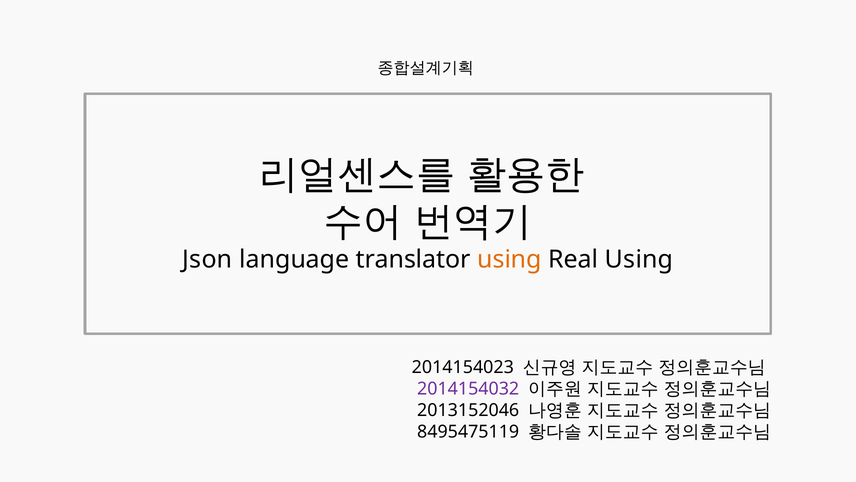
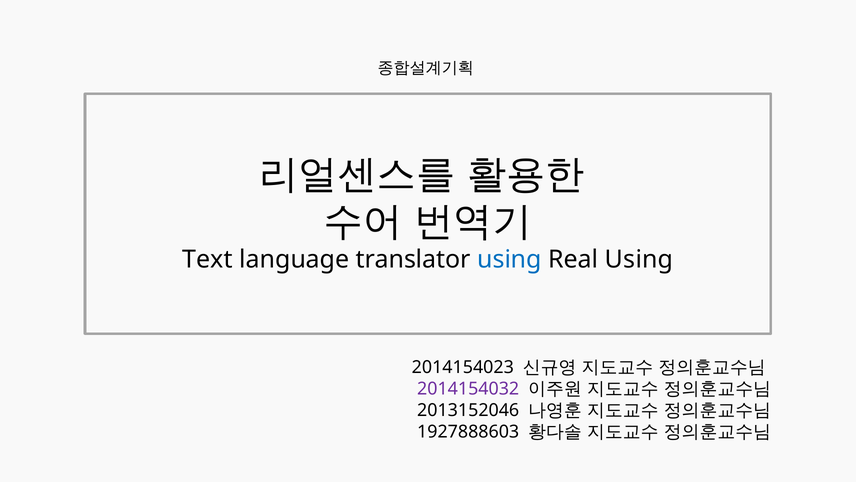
Json: Json -> Text
using at (509, 259) colour: orange -> blue
8495475119: 8495475119 -> 1927888603
